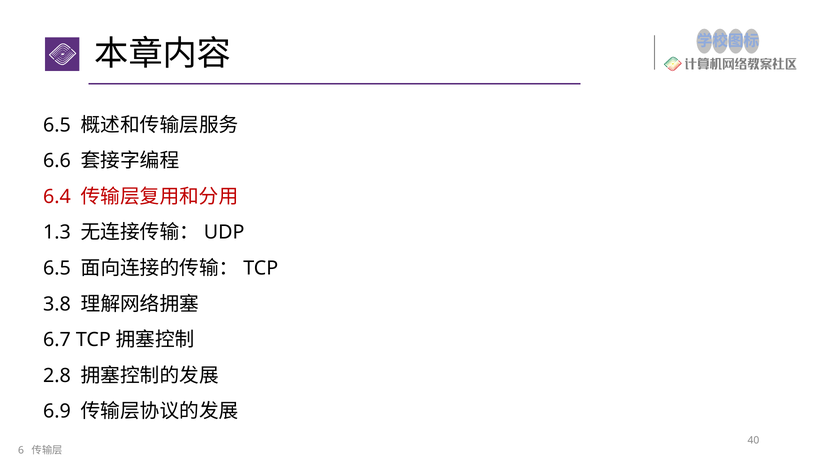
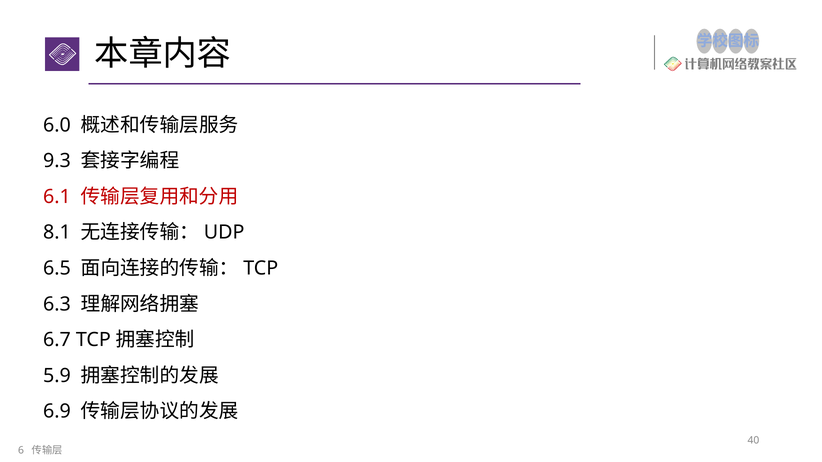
6.5 at (57, 125): 6.5 -> 6.0
6.6: 6.6 -> 9.3
6.4: 6.4 -> 6.1
1.3: 1.3 -> 8.1
3.8: 3.8 -> 6.3
2.8: 2.8 -> 5.9
